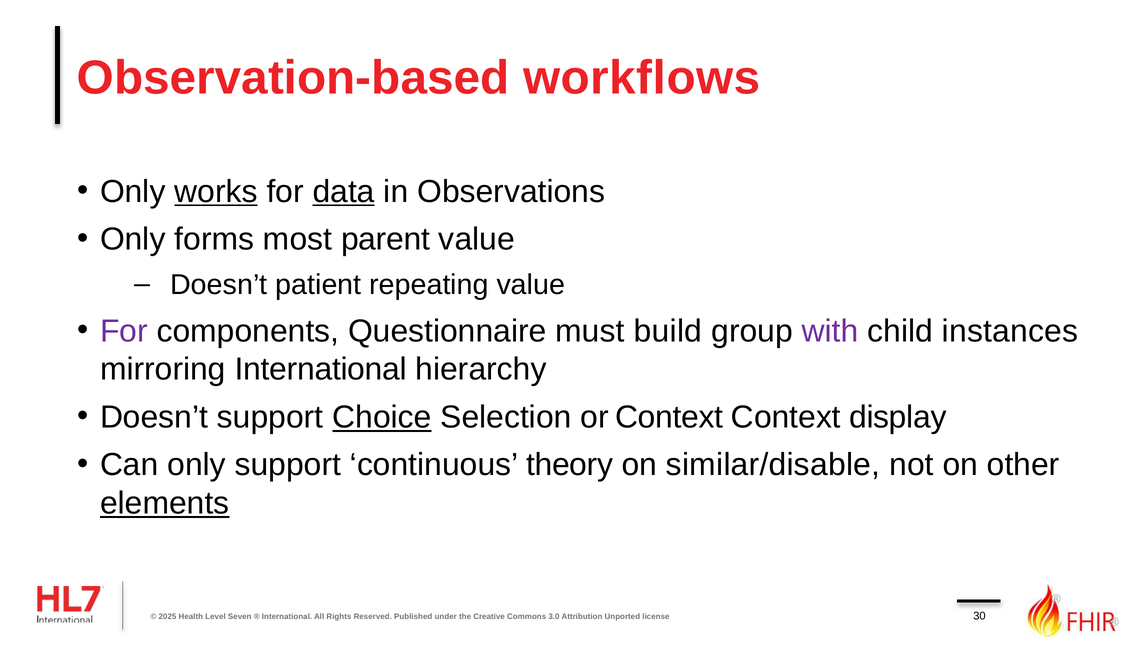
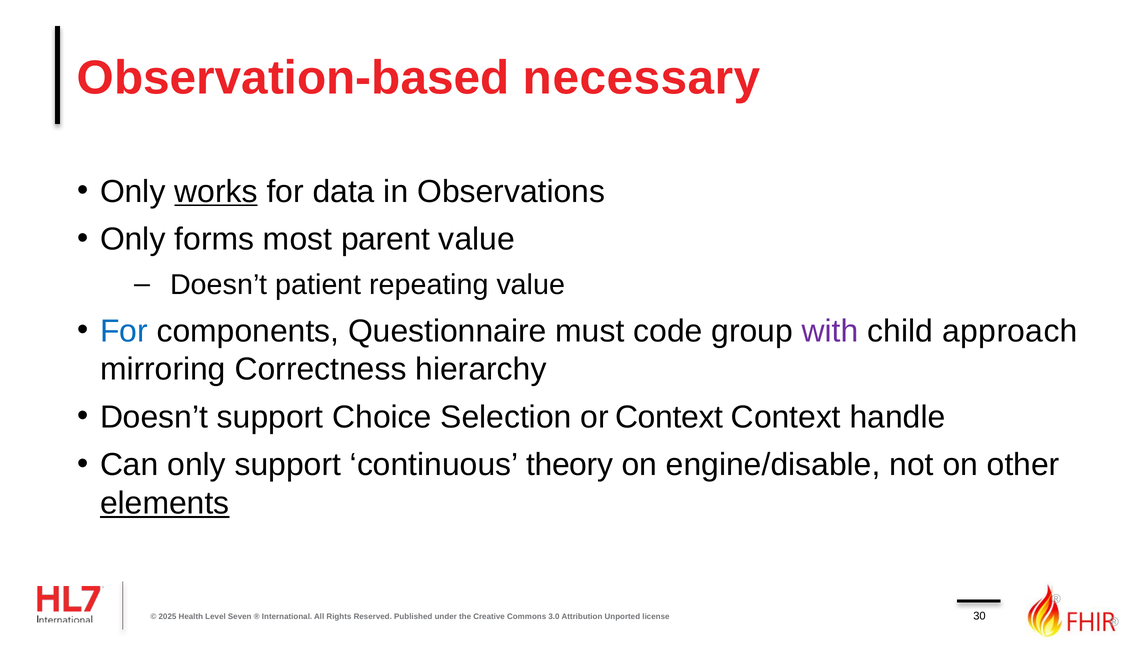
workflows: workflows -> necessary
data underline: present -> none
For at (124, 331) colour: purple -> blue
build: build -> code
instances: instances -> approach
mirroring International: International -> Correctness
Choice underline: present -> none
display: display -> handle
similar/disable: similar/disable -> engine/disable
